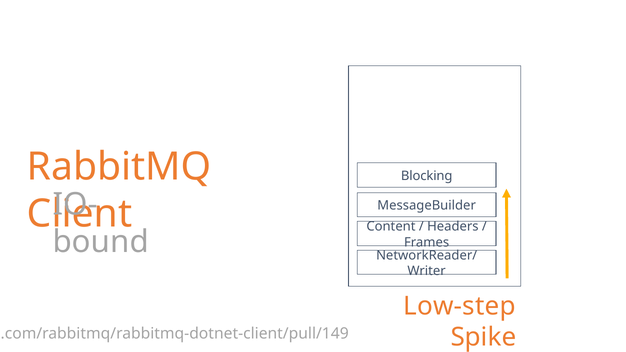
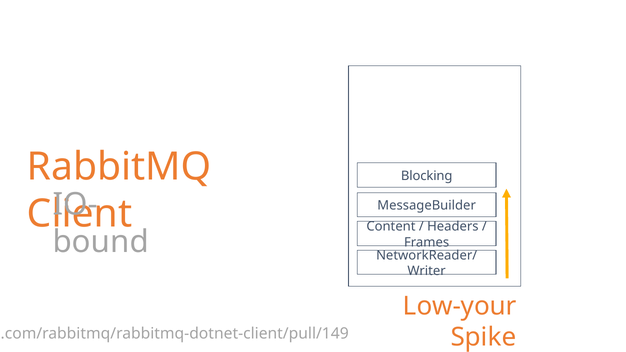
Low-step: Low-step -> Low-your
